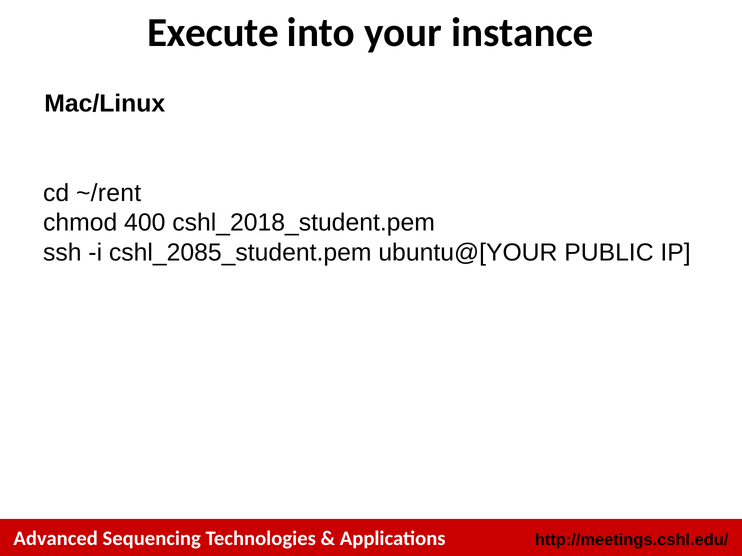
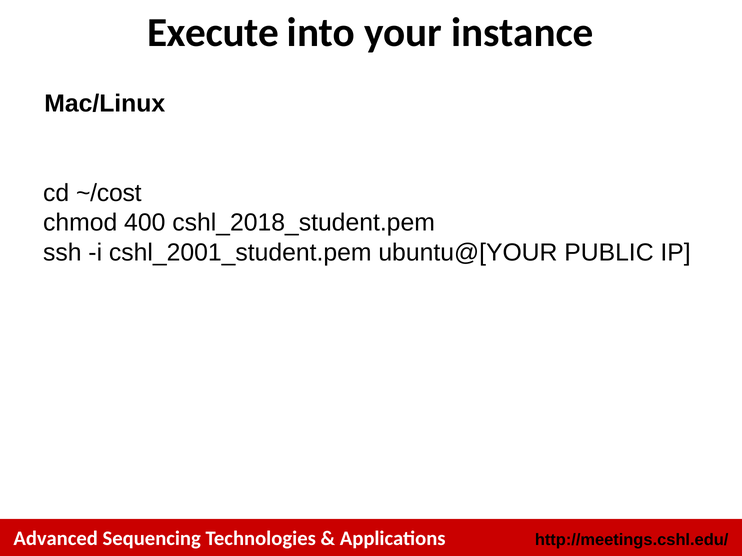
~/rent: ~/rent -> ~/cost
cshl_2085_student.pem: cshl_2085_student.pem -> cshl_2001_student.pem
